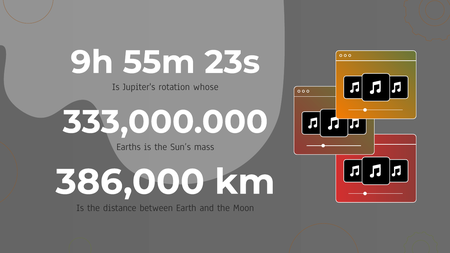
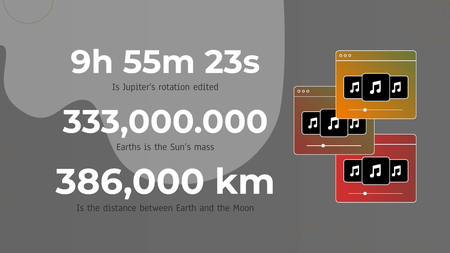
whose: whose -> edited
